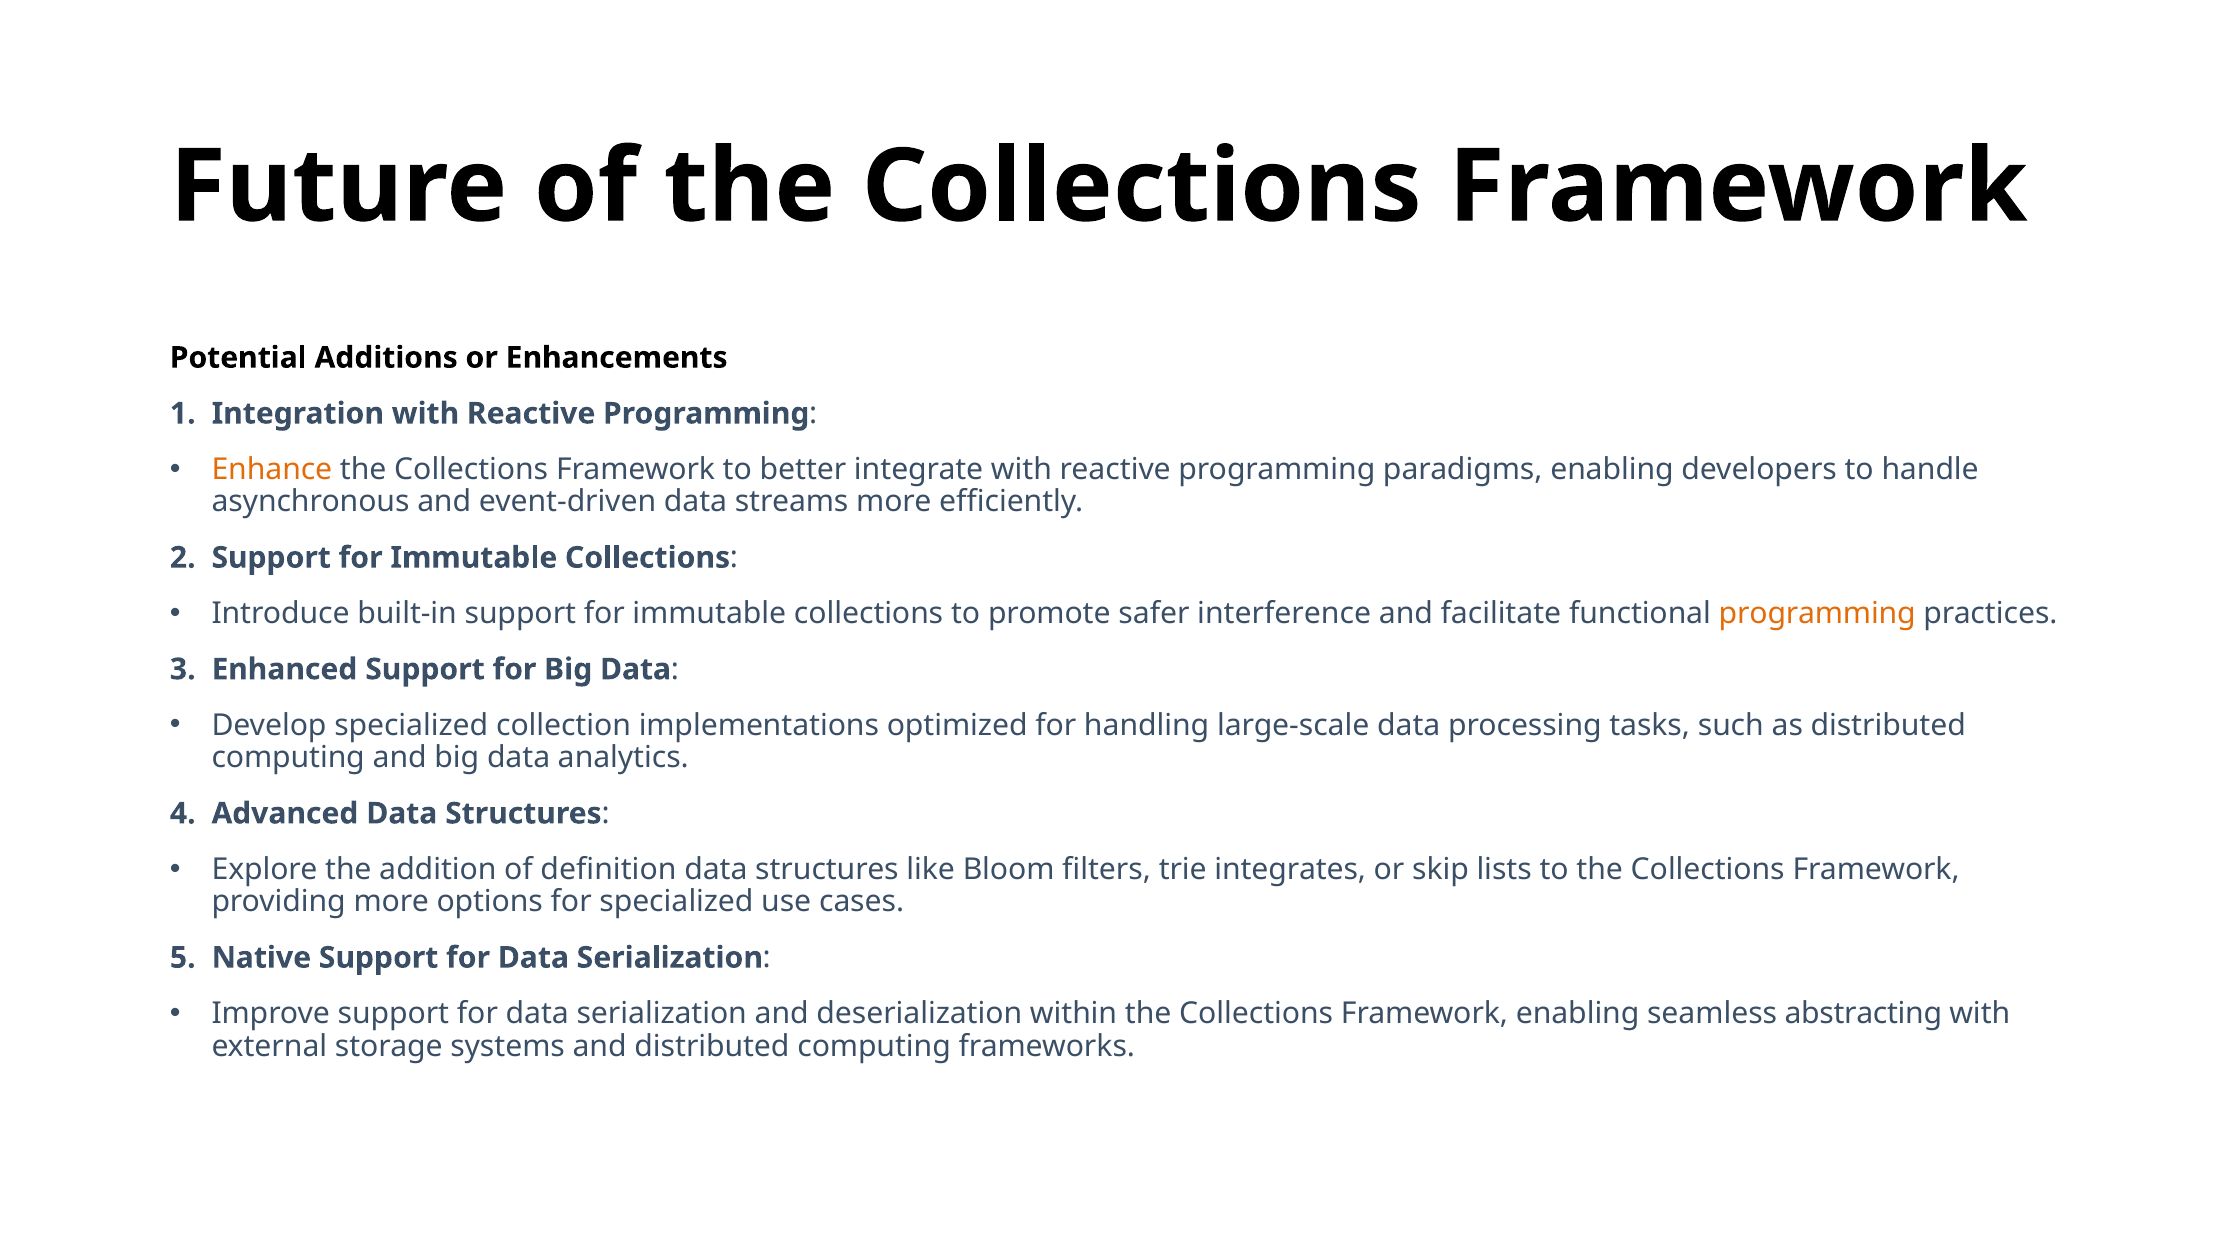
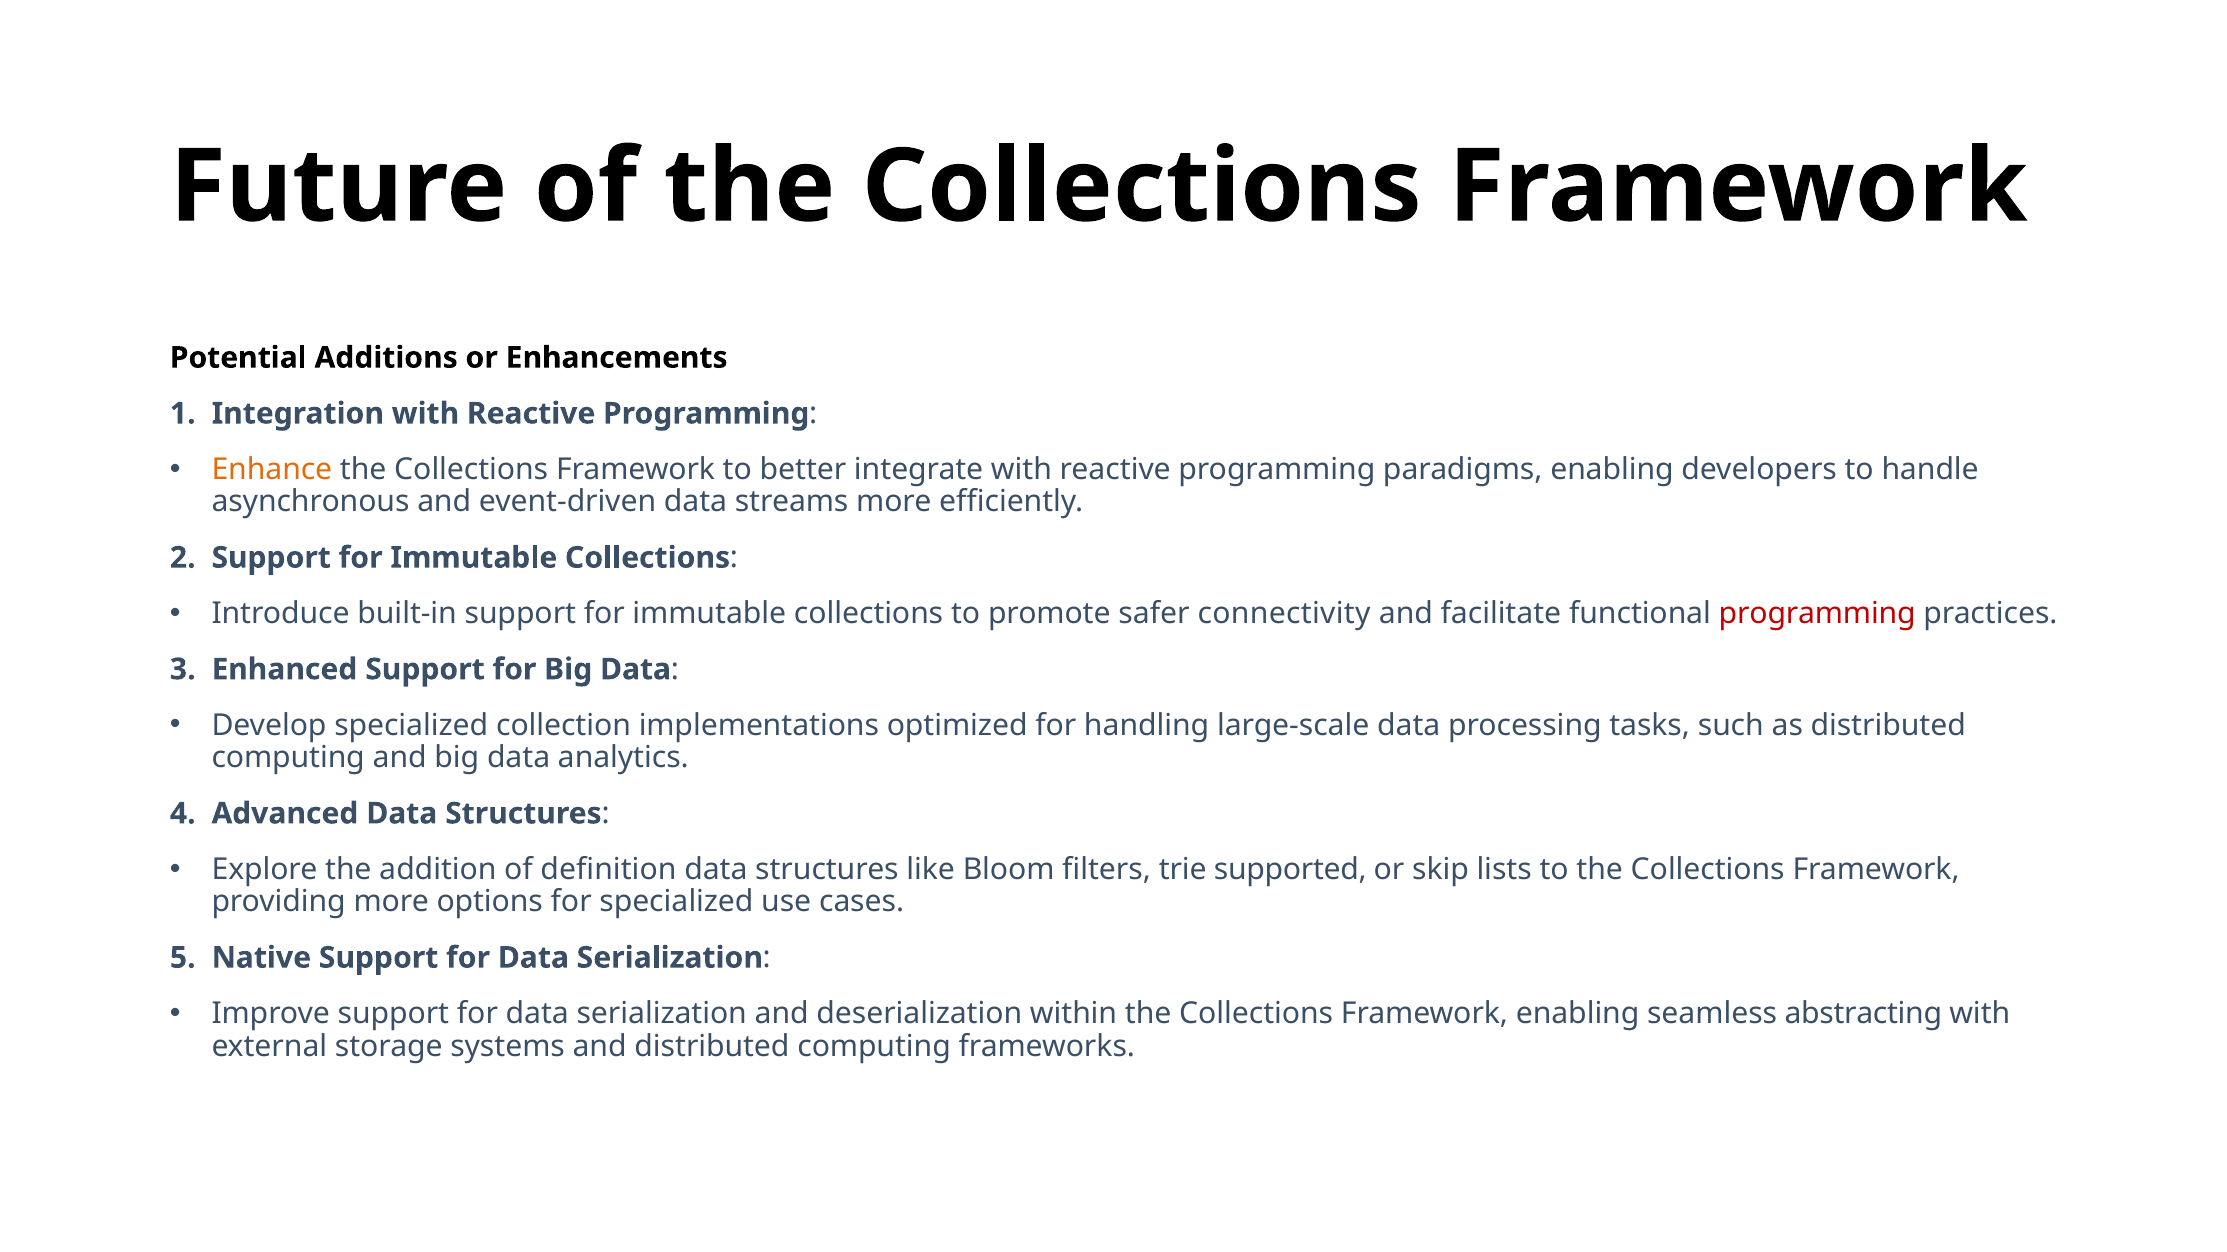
interference: interference -> connectivity
programming at (1817, 614) colour: orange -> red
integrates: integrates -> supported
